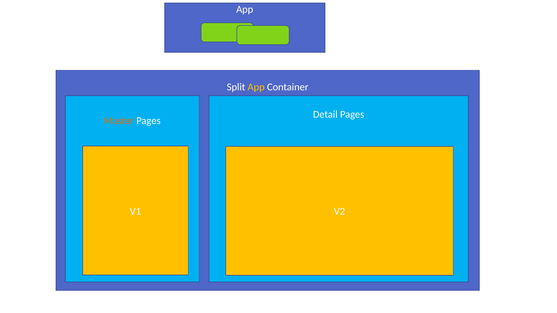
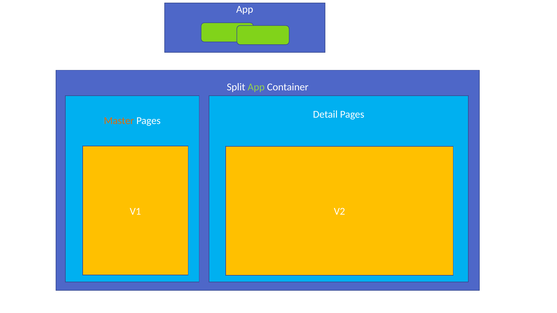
App at (256, 87) colour: yellow -> light green
